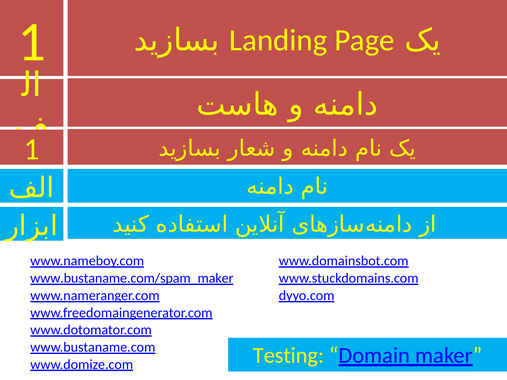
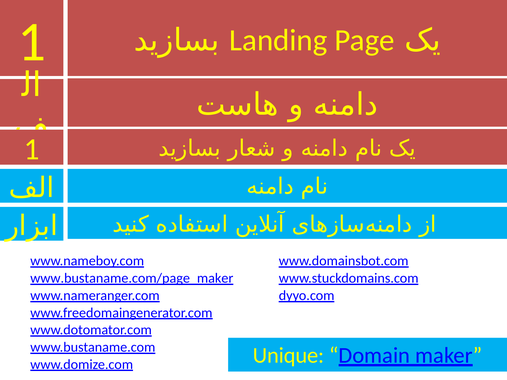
www.bustaname.com/spam_maker: www.bustaname.com/spam_maker -> www.bustaname.com/page_maker
Testing: Testing -> Unique
